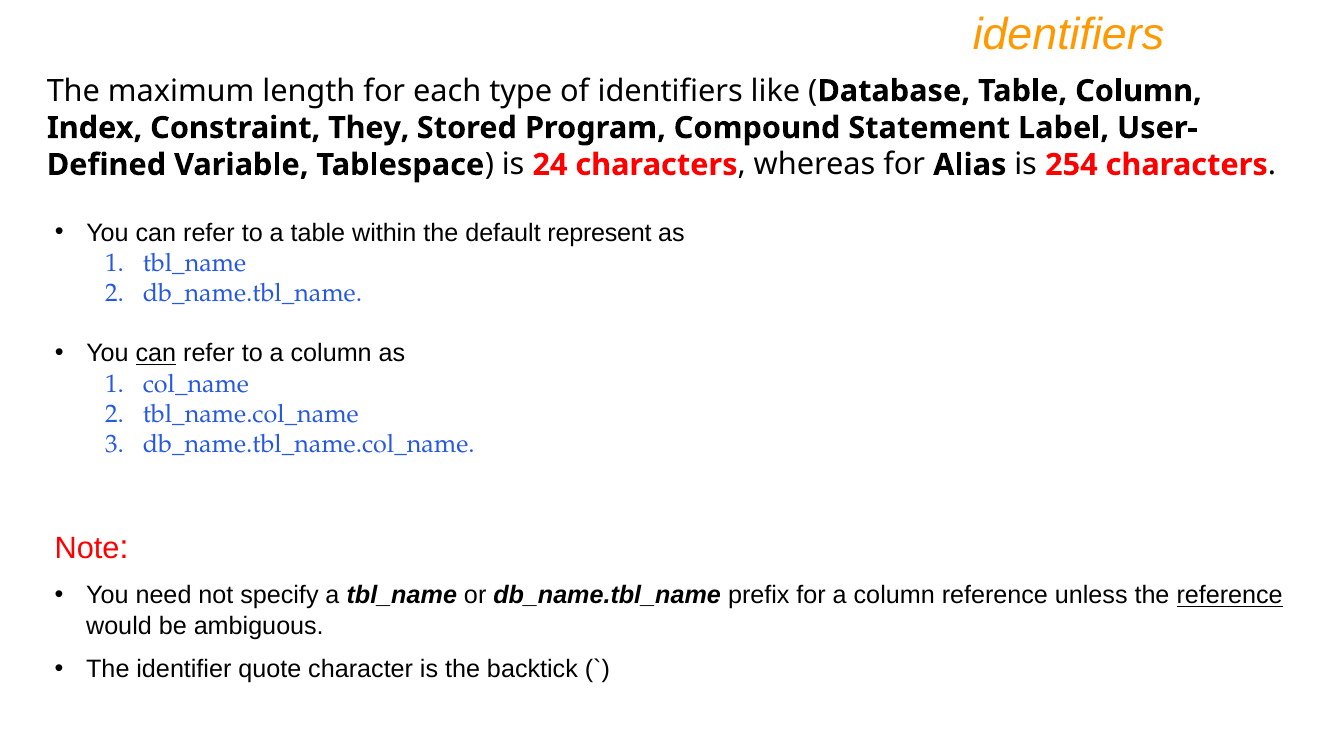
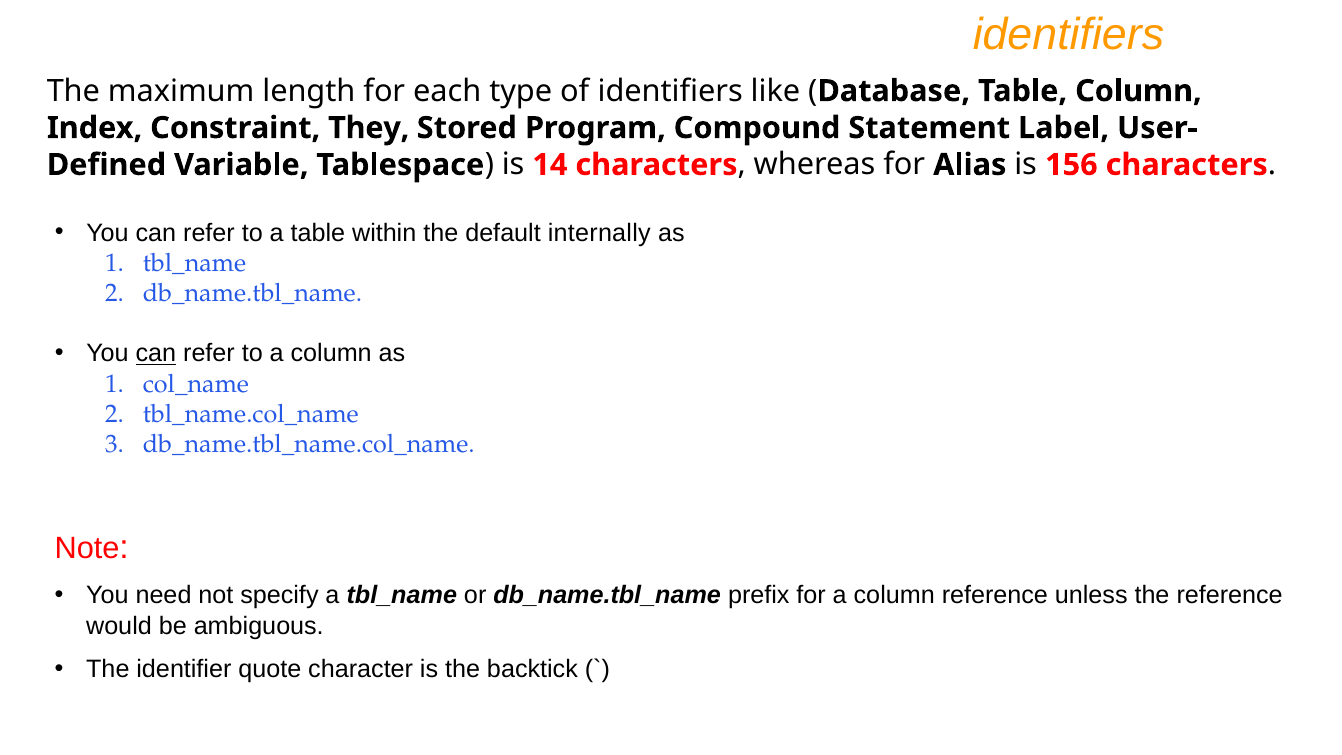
24: 24 -> 14
254: 254 -> 156
represent: represent -> internally
reference at (1230, 596) underline: present -> none
